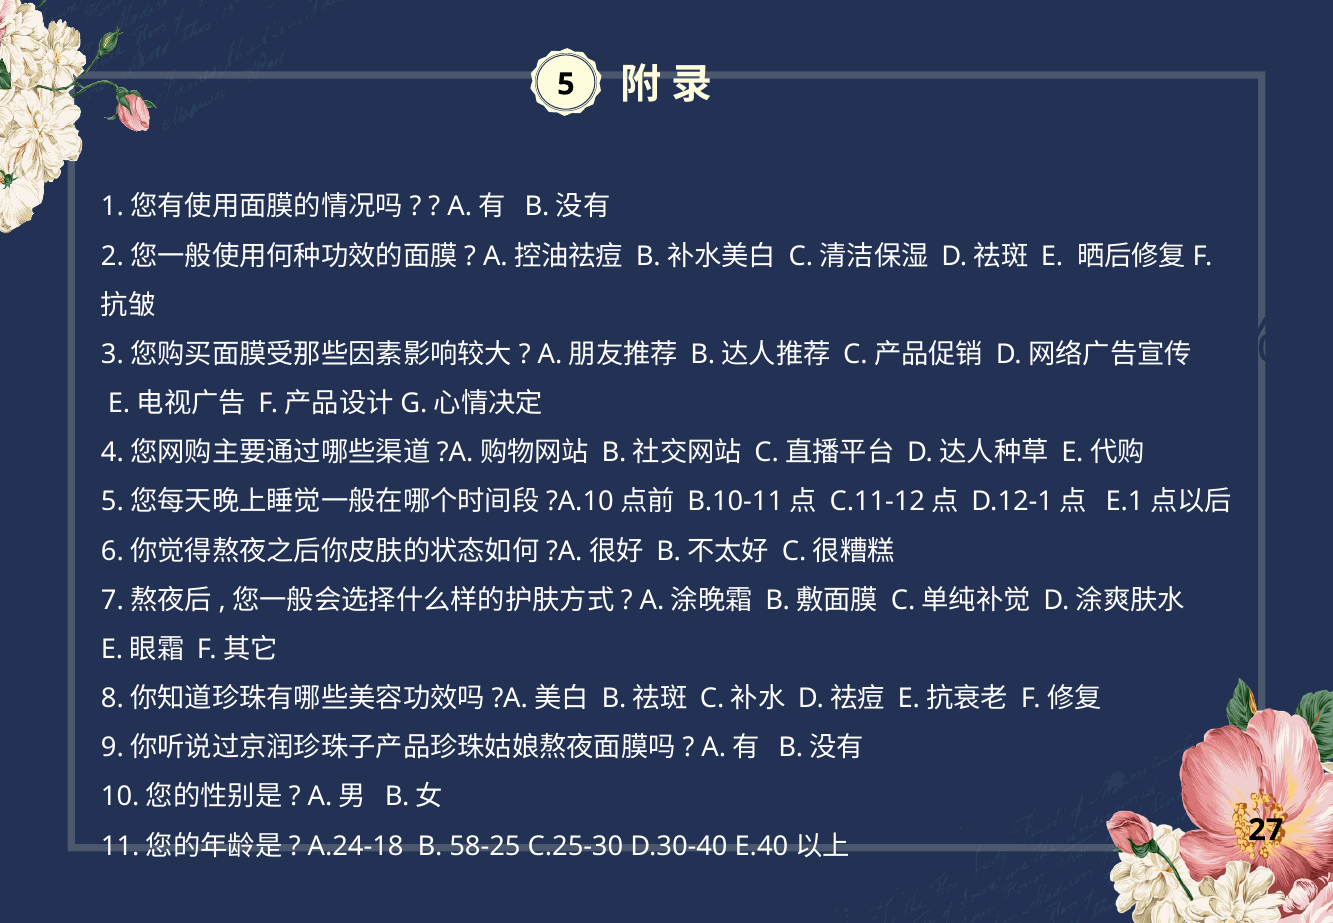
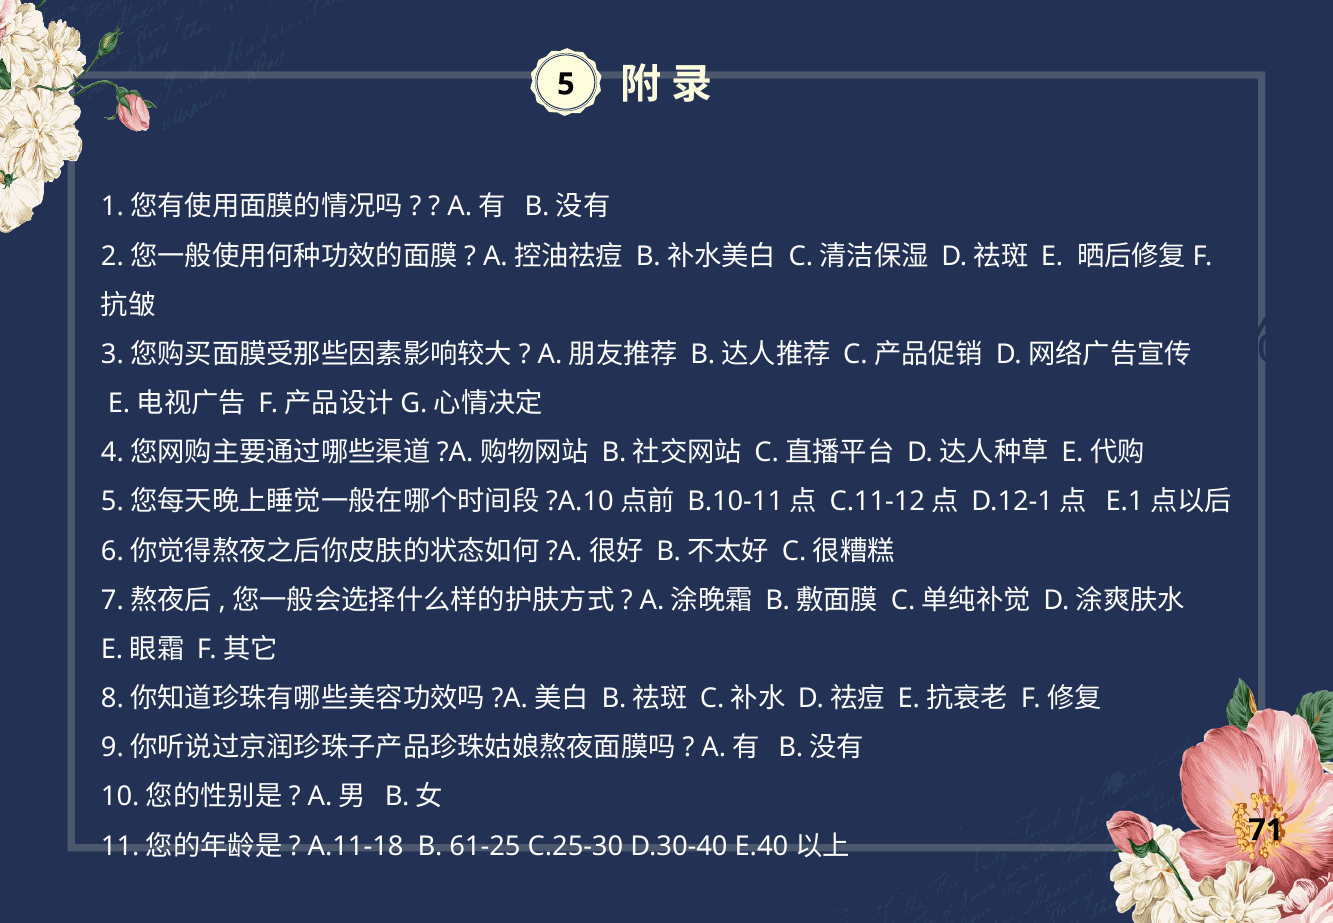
A.24-18: A.24-18 -> A.11-18
58-25: 58-25 -> 61-25
27: 27 -> 71
